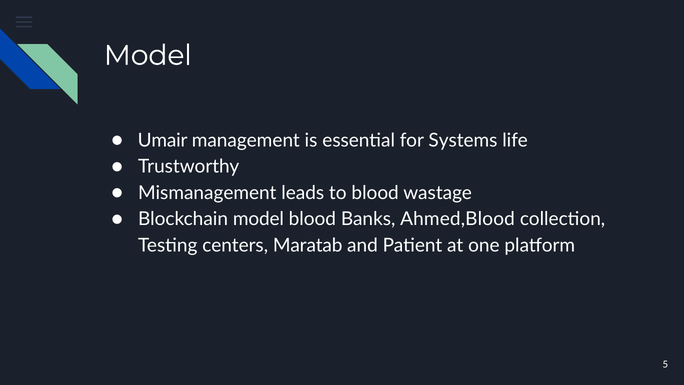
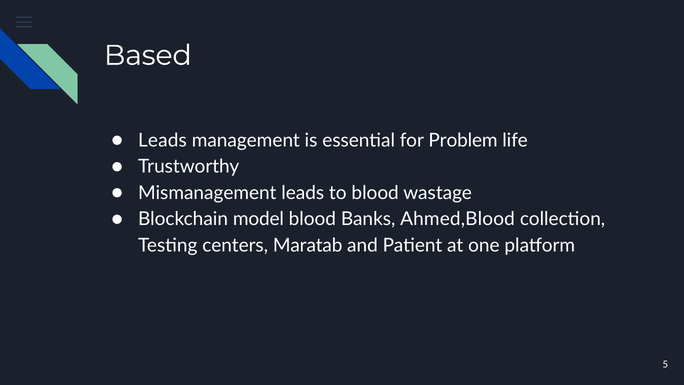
Model at (148, 55): Model -> Based
Umair at (163, 140): Umair -> Leads
Systems: Systems -> Problem
